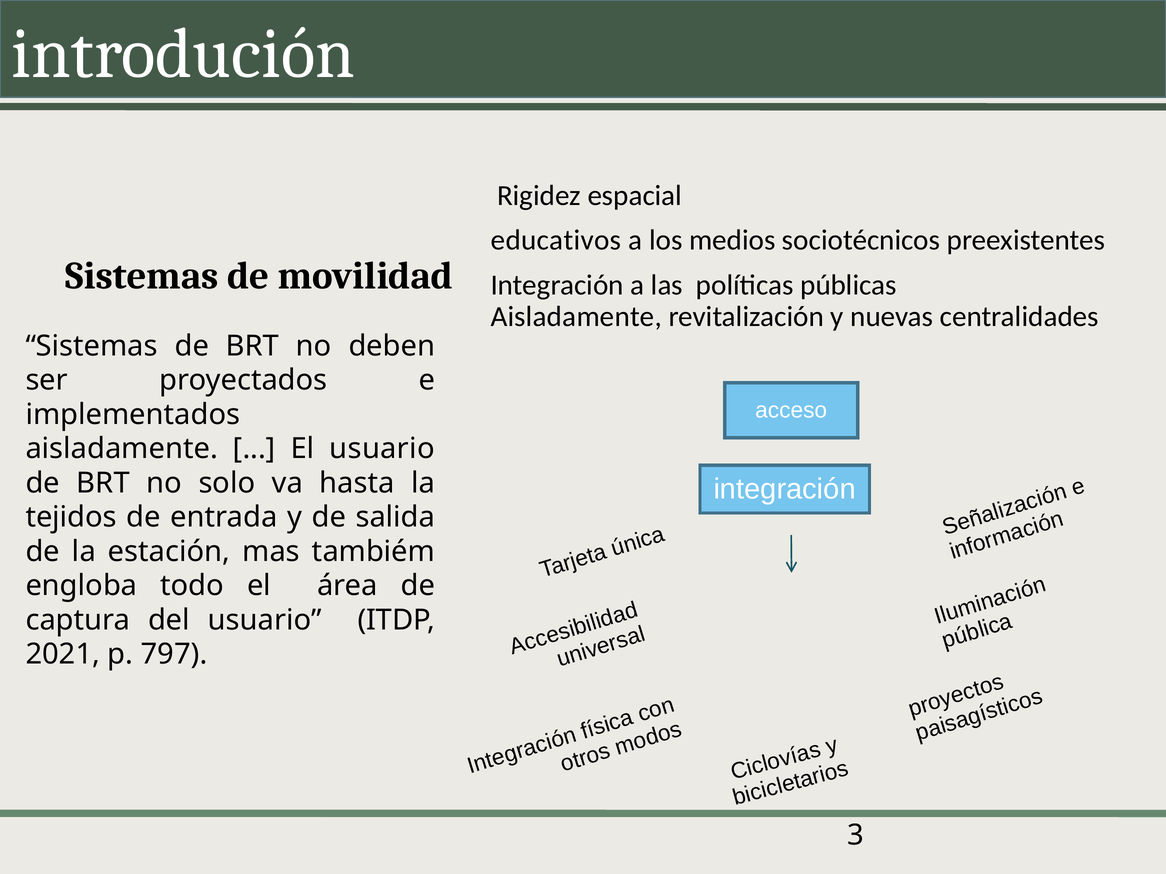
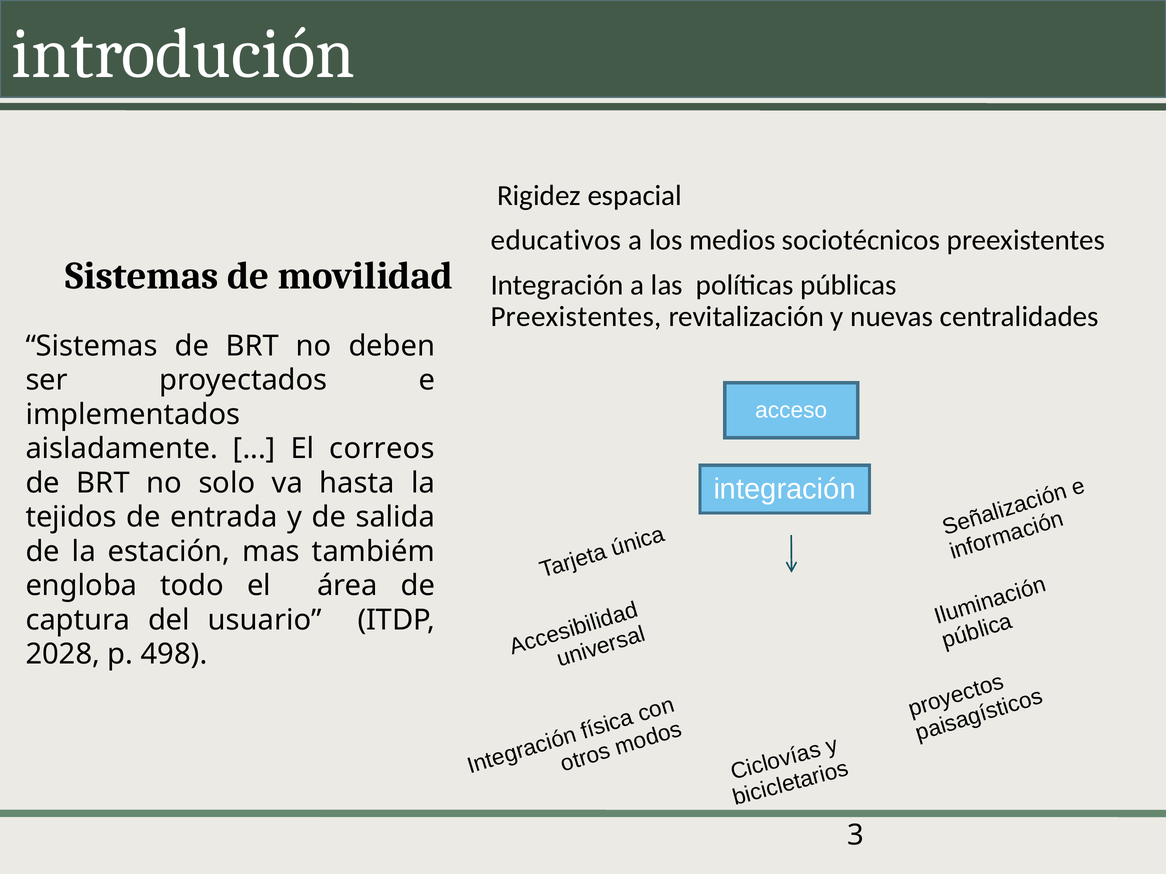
Aisladamente at (576, 317): Aisladamente -> Preexistentes
El usuario: usuario -> correos
2021: 2021 -> 2028
797: 797 -> 498
